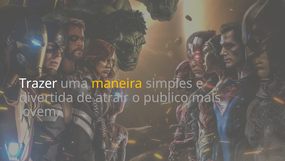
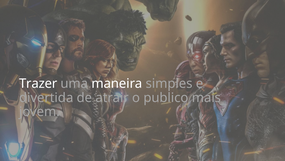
maneira colour: yellow -> white
